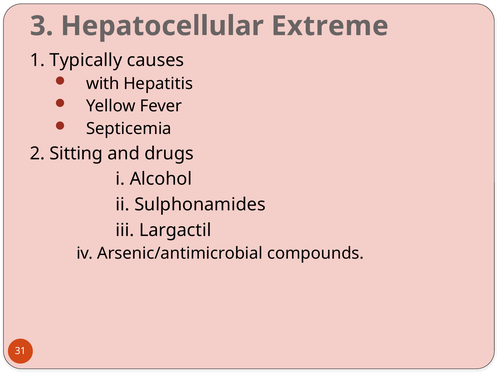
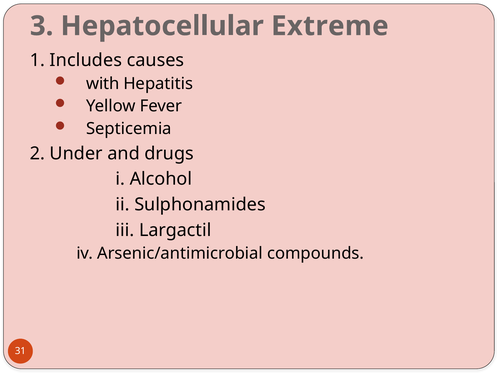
Typically: Typically -> Includes
Sitting: Sitting -> Under
